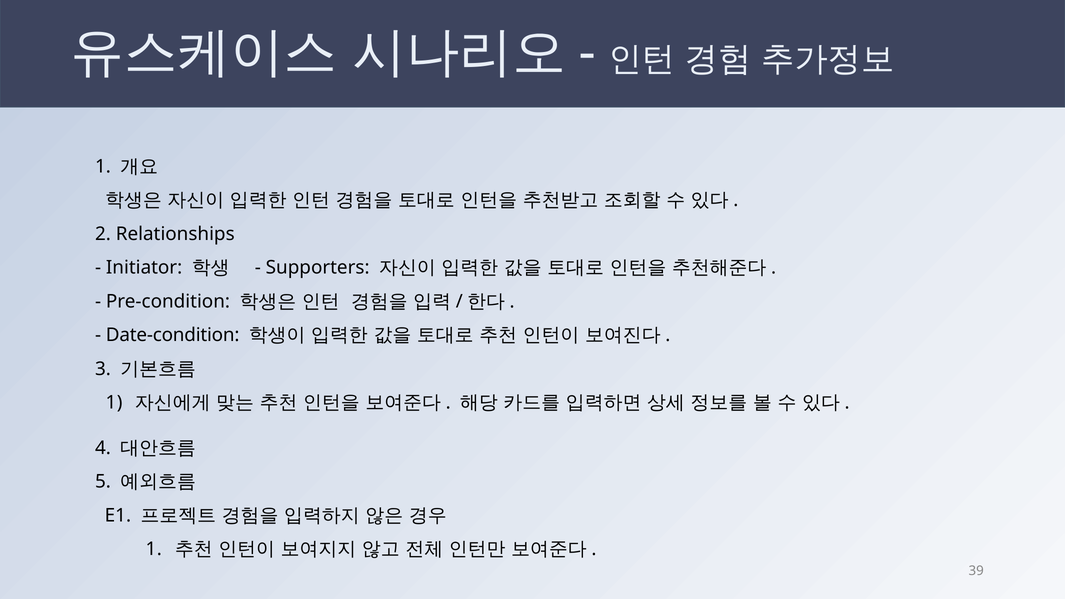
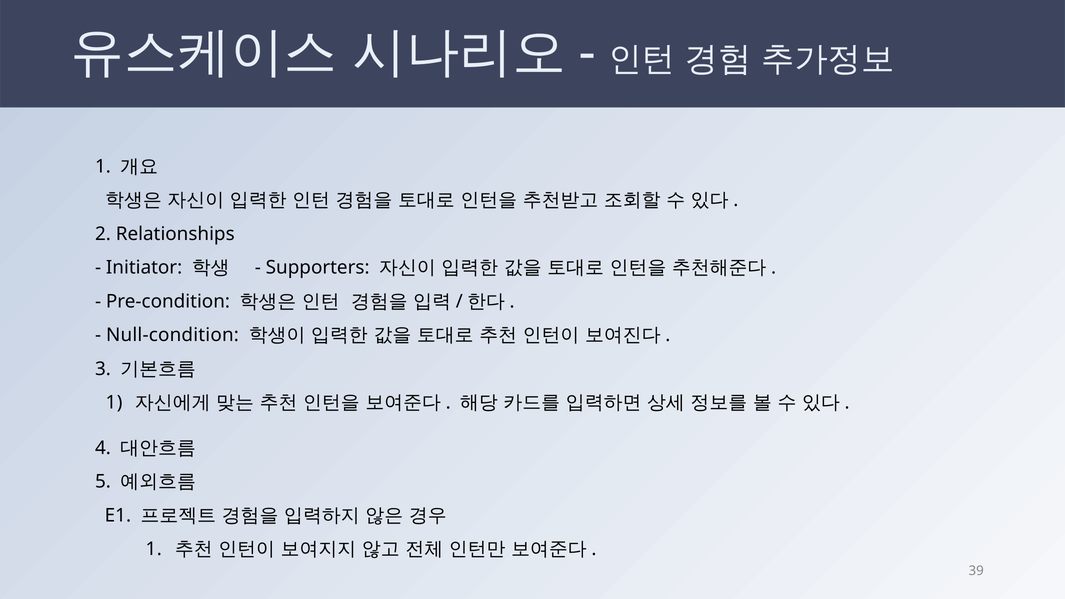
Date-condition: Date-condition -> Null-condition
